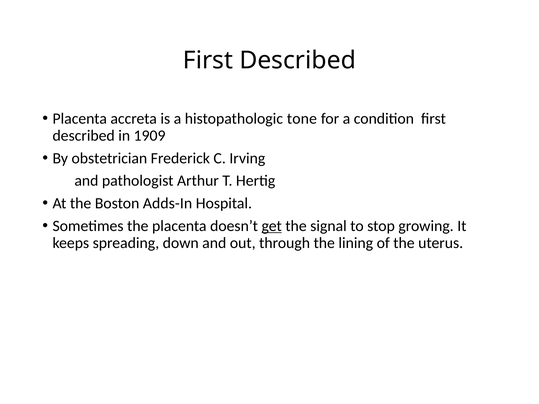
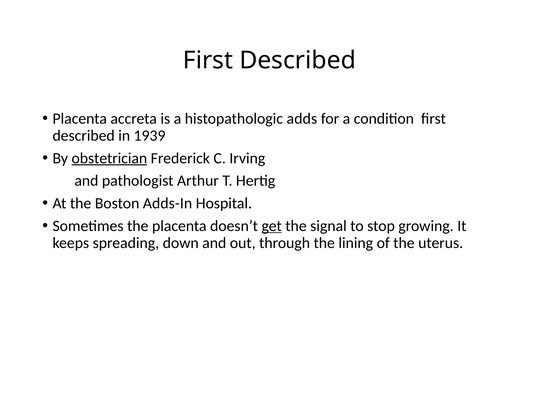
tone: tone -> adds
1909: 1909 -> 1939
obstetrician underline: none -> present
